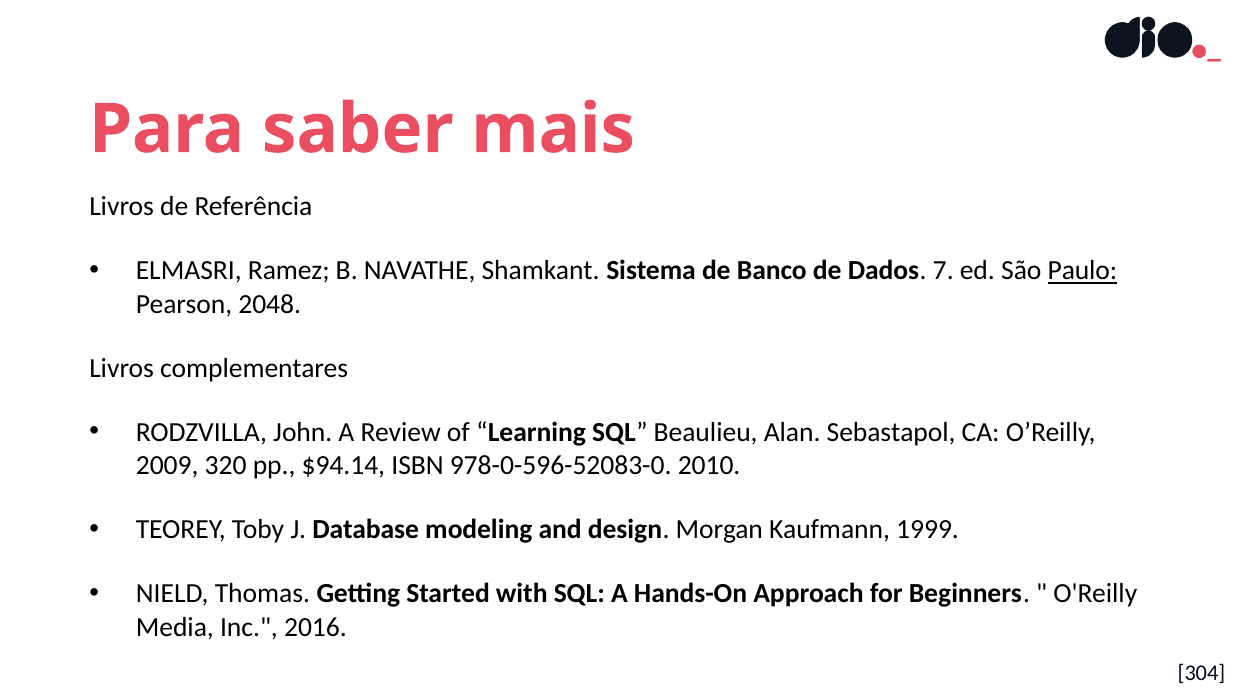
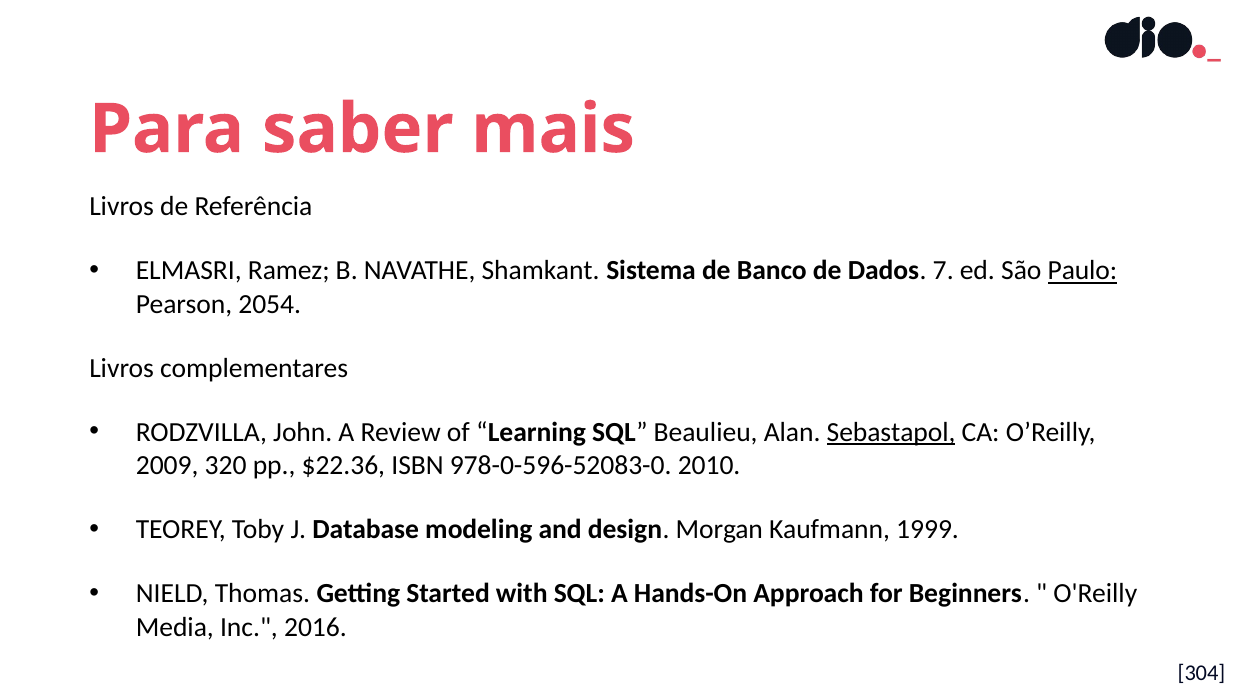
2048: 2048 -> 2054
Sebastapol underline: none -> present
$94.14: $94.14 -> $22.36
